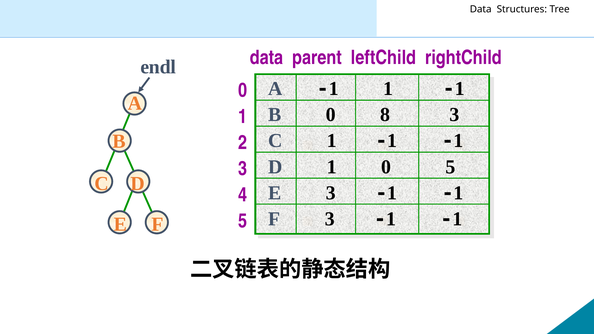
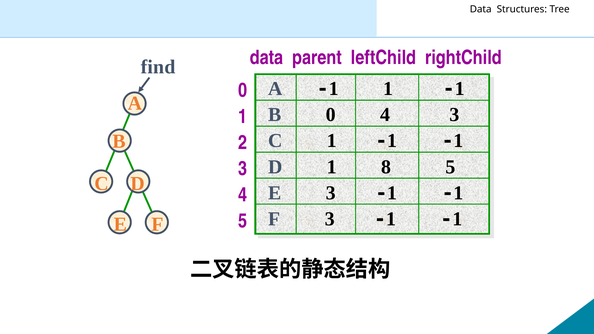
endl: endl -> find
0 8: 8 -> 4
1 0: 0 -> 8
